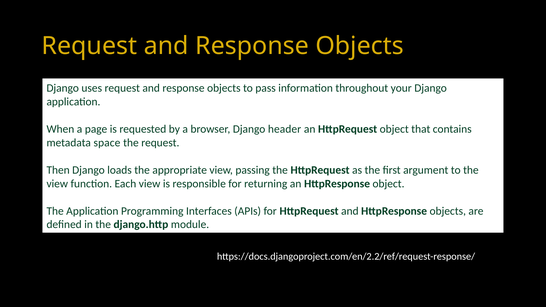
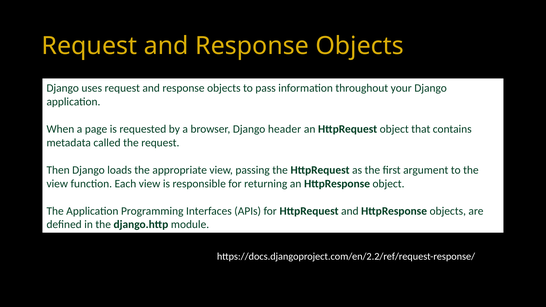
space: space -> called
